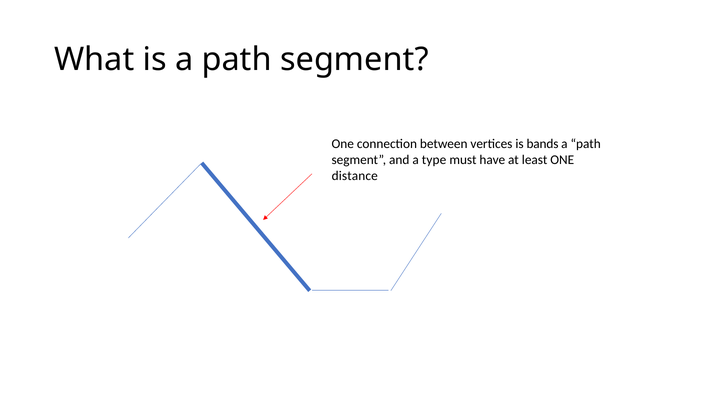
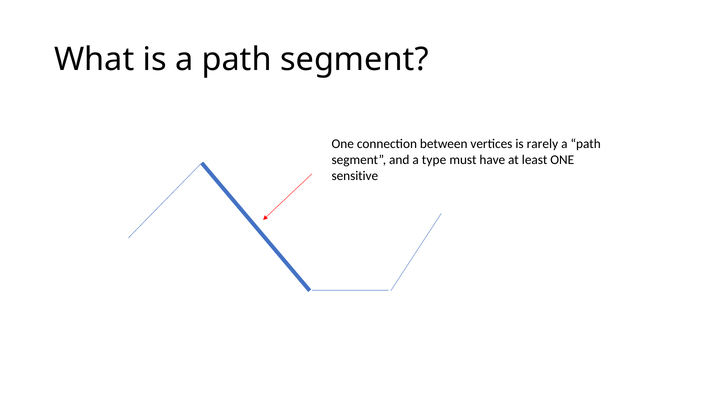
bands: bands -> rarely
distance: distance -> sensitive
